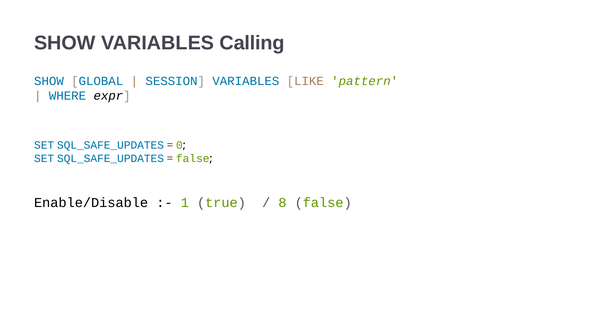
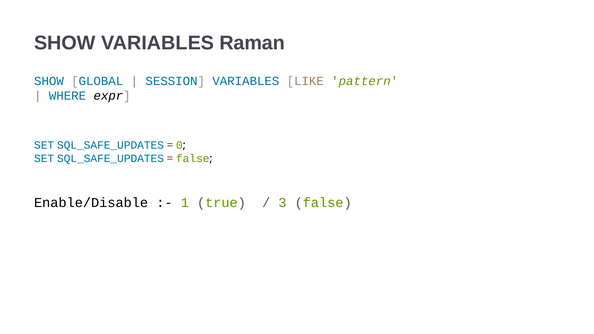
Calling: Calling -> Raman
8: 8 -> 3
